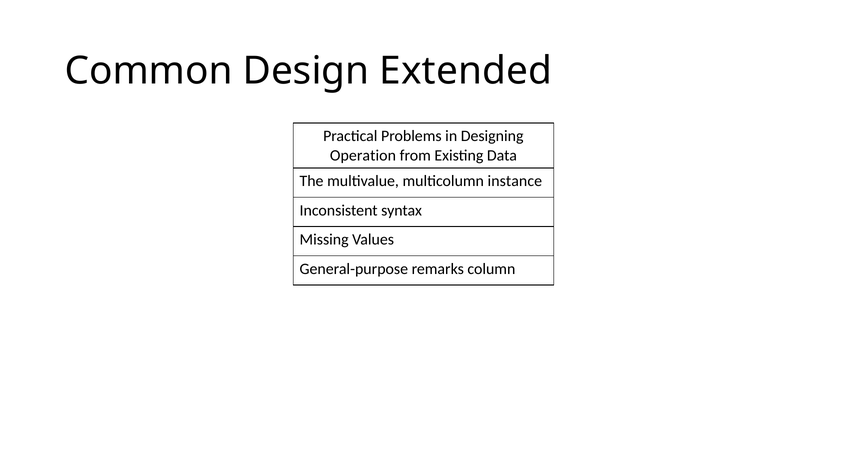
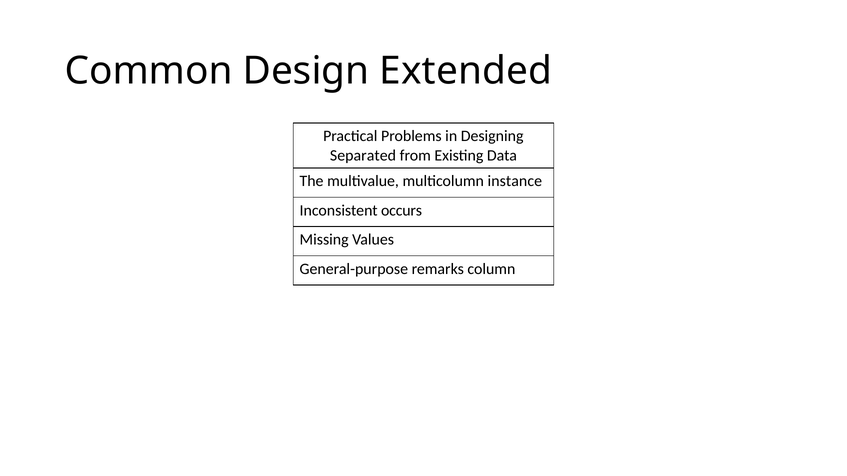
Operation: Operation -> Separated
syntax: syntax -> occurs
